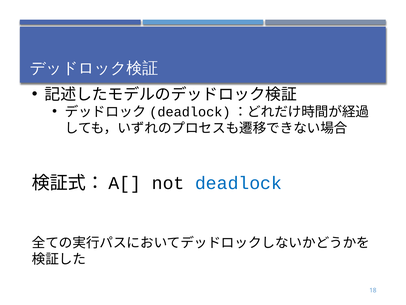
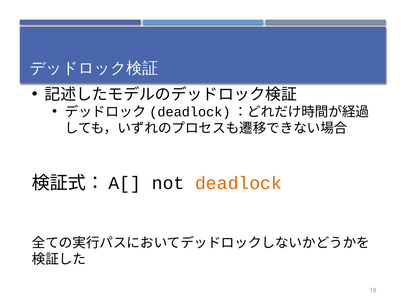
deadlock colour: blue -> orange
